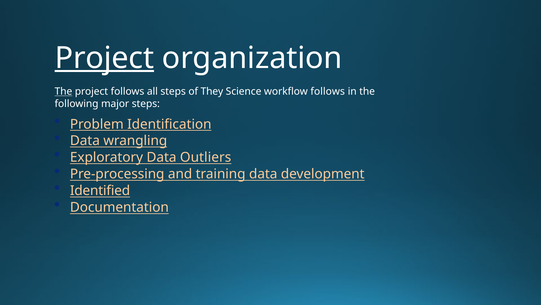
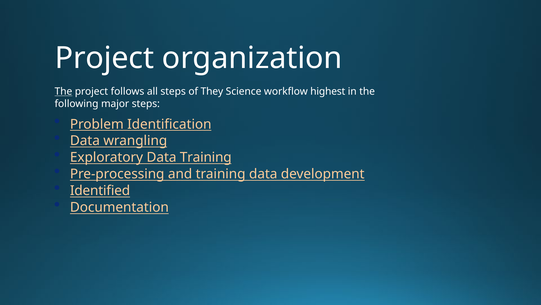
Project at (104, 58) underline: present -> none
workflow follows: follows -> highest
Data Outliers: Outliers -> Training
